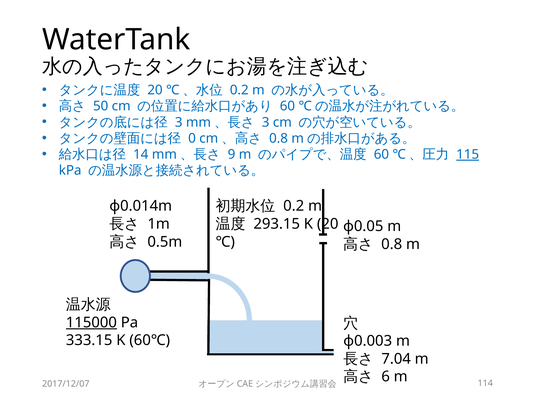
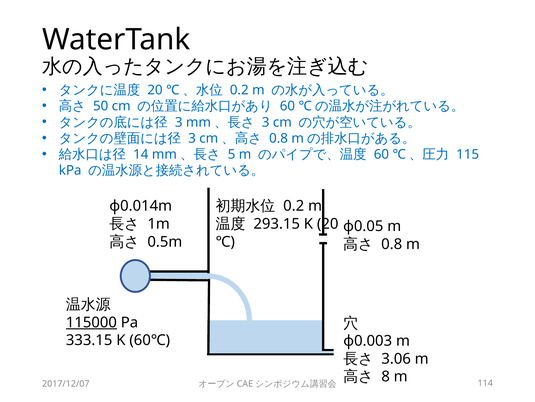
0 at (192, 138): 0 -> 3
9: 9 -> 5
115 underline: present -> none
7.04: 7.04 -> 3.06
6: 6 -> 8
